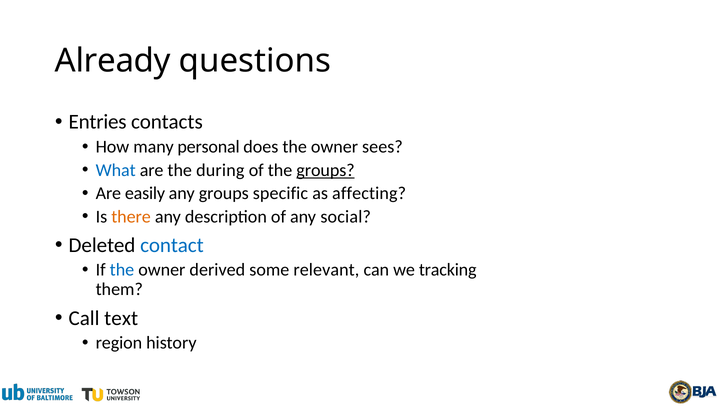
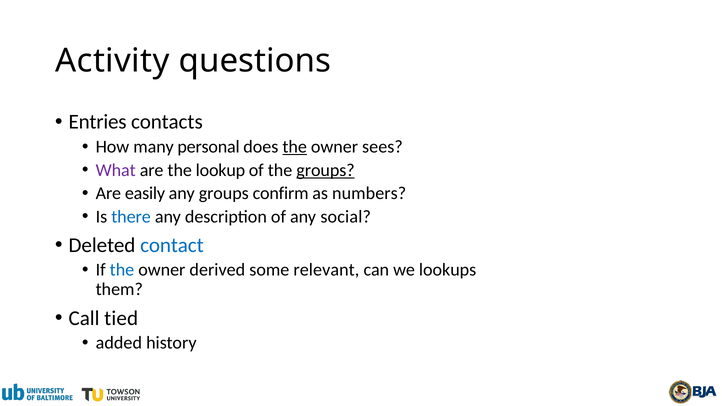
Already: Already -> Activity
the at (295, 147) underline: none -> present
What colour: blue -> purple
during: during -> lookup
specific: specific -> confirm
affecting: affecting -> numbers
there colour: orange -> blue
tracking: tracking -> lookups
text: text -> tied
region: region -> added
